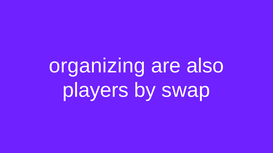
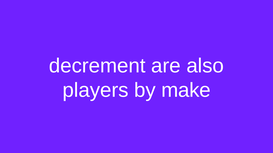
organizing: organizing -> decrement
swap: swap -> make
